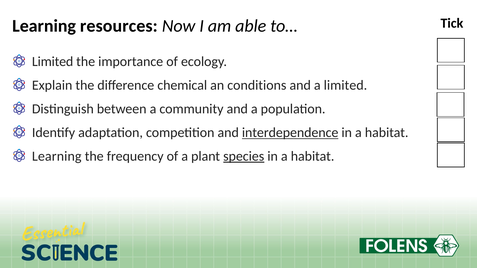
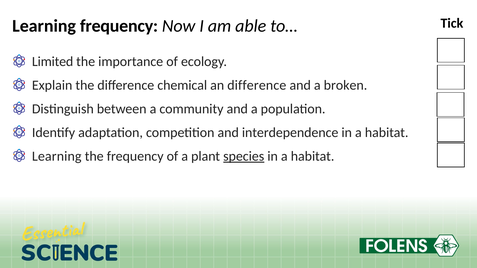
Learning resources: resources -> frequency
an conditions: conditions -> difference
a limited: limited -> broken
interdependence underline: present -> none
